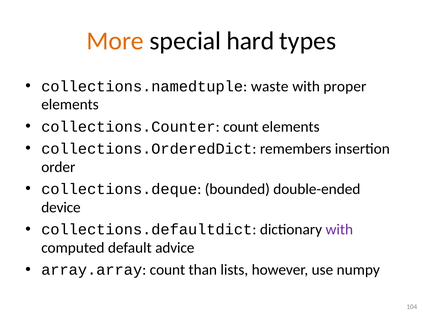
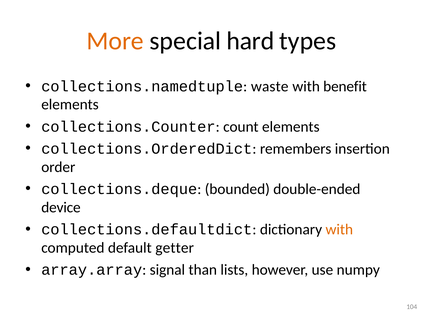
proper: proper -> benefit
with at (339, 230) colour: purple -> orange
advice: advice -> getter
array.array count: count -> signal
